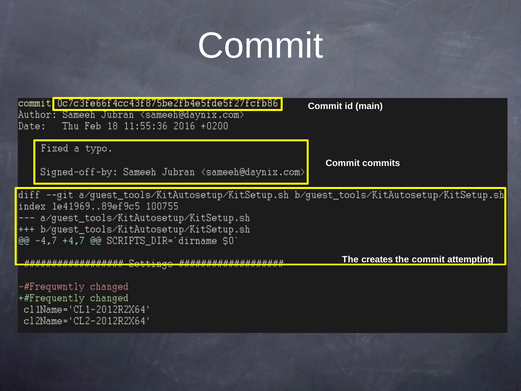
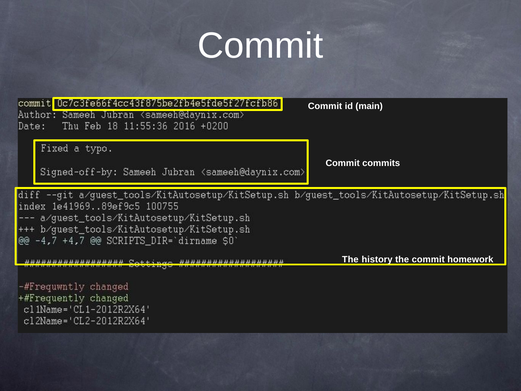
creates: creates -> history
attempting: attempting -> homework
